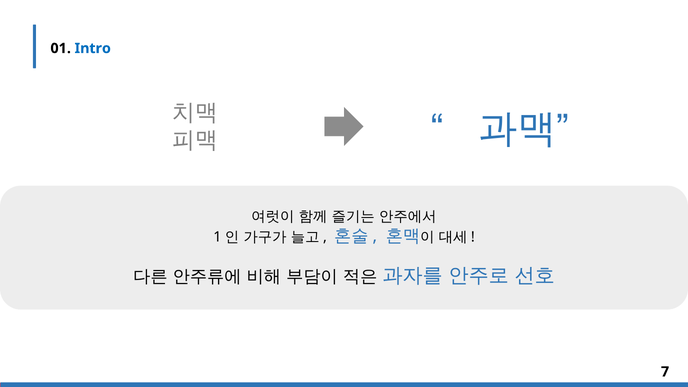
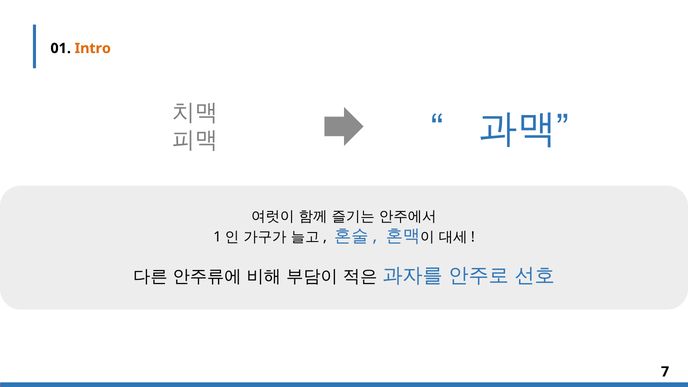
Intro colour: blue -> orange
